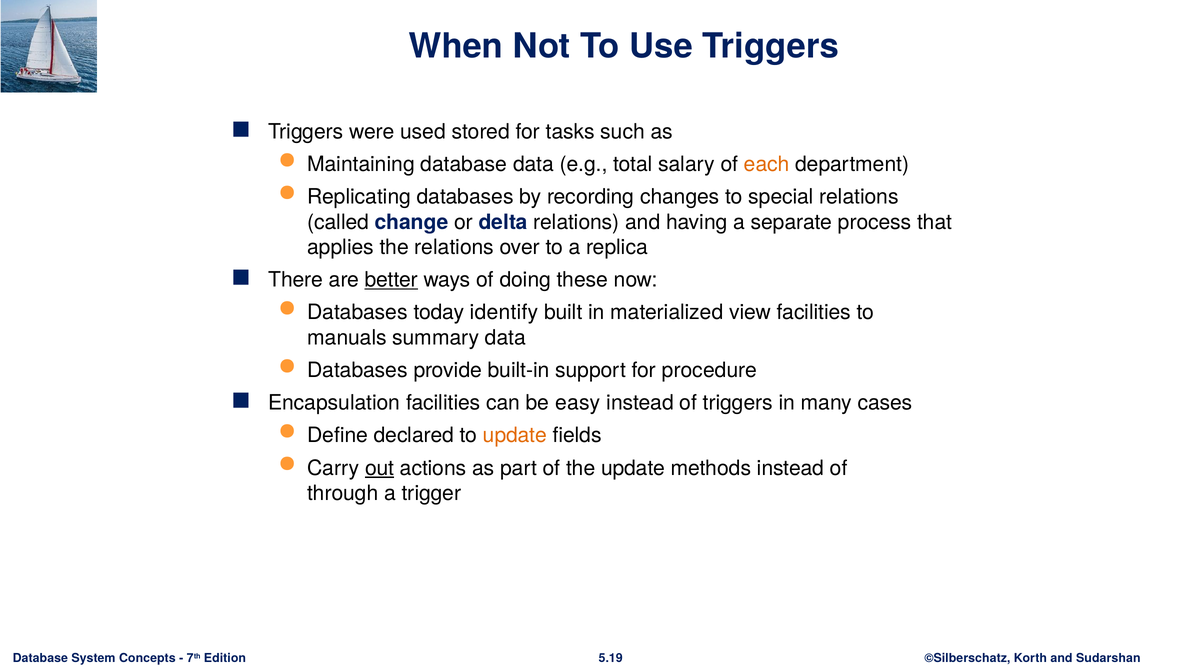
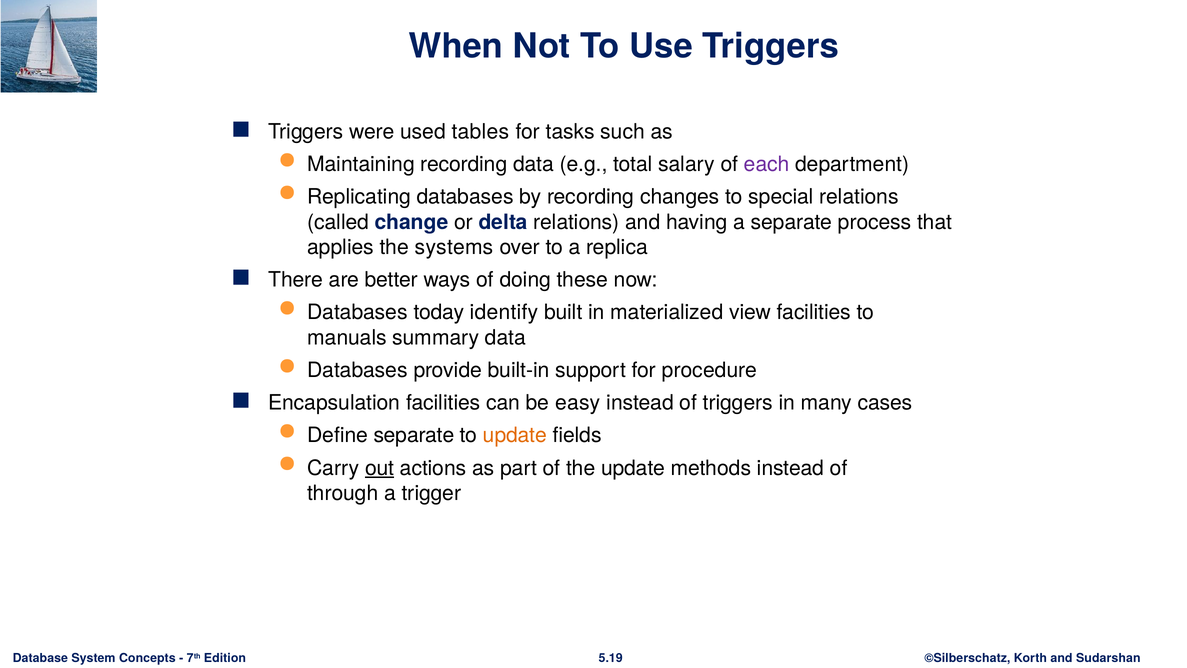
stored: stored -> tables
Maintaining database: database -> recording
each colour: orange -> purple
the relations: relations -> systems
better underline: present -> none
Define declared: declared -> separate
